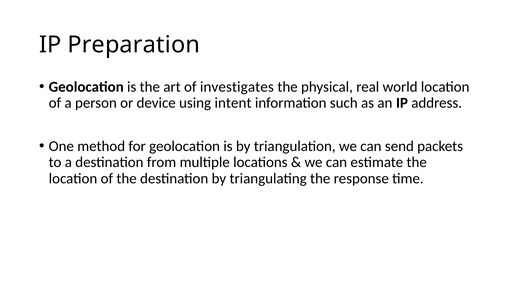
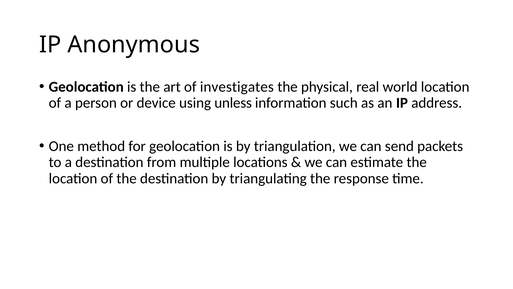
Preparation: Preparation -> Anonymous
intent: intent -> unless
